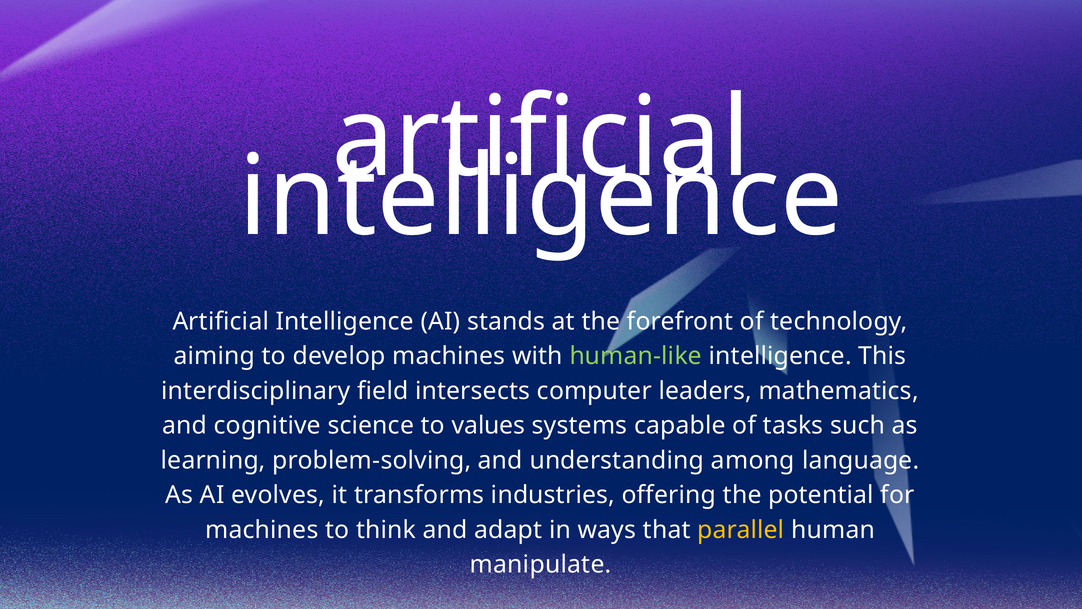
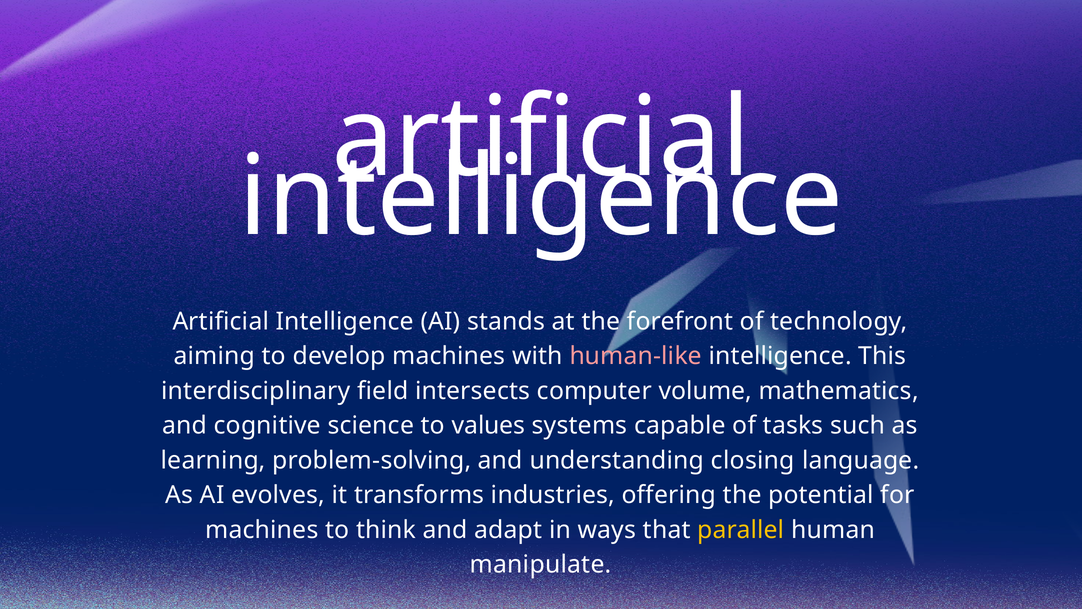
human-like colour: light green -> pink
leaders: leaders -> volume
among: among -> closing
